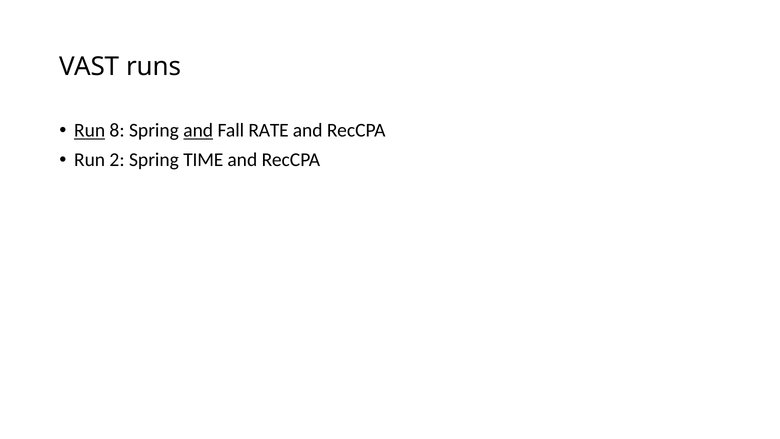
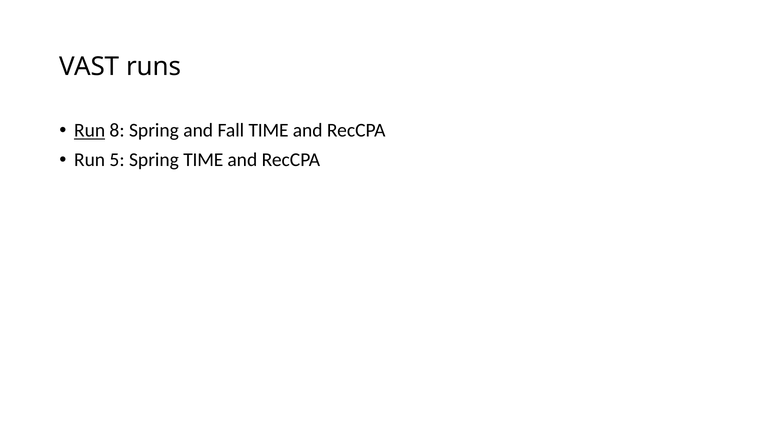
and at (198, 130) underline: present -> none
Fall RATE: RATE -> TIME
2: 2 -> 5
